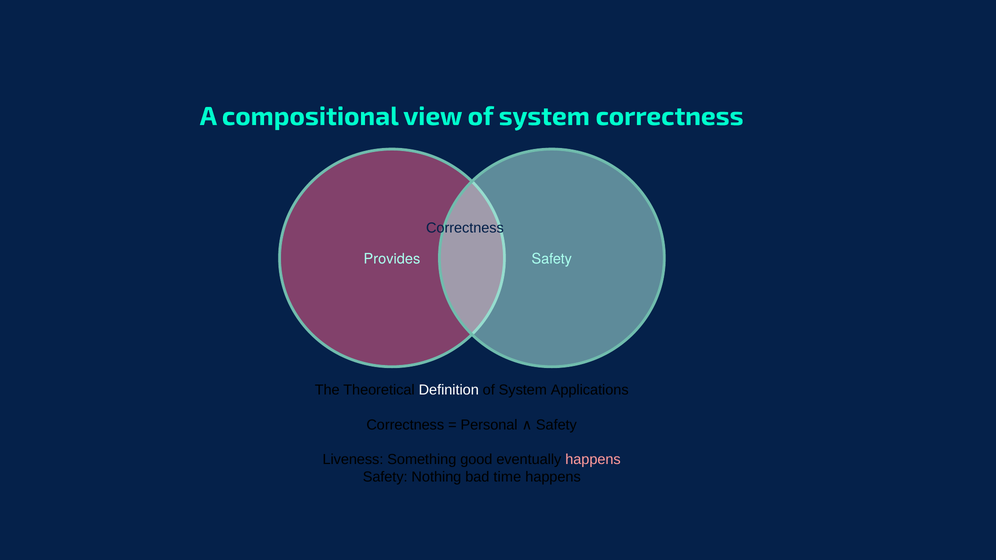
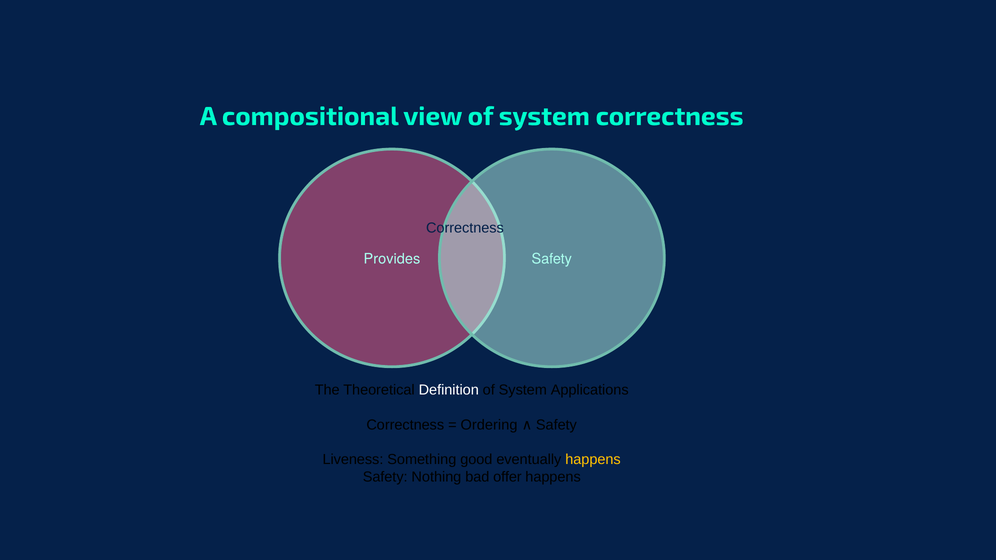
Personal: Personal -> Ordering
happens at (593, 460) colour: pink -> yellow
time: time -> offer
